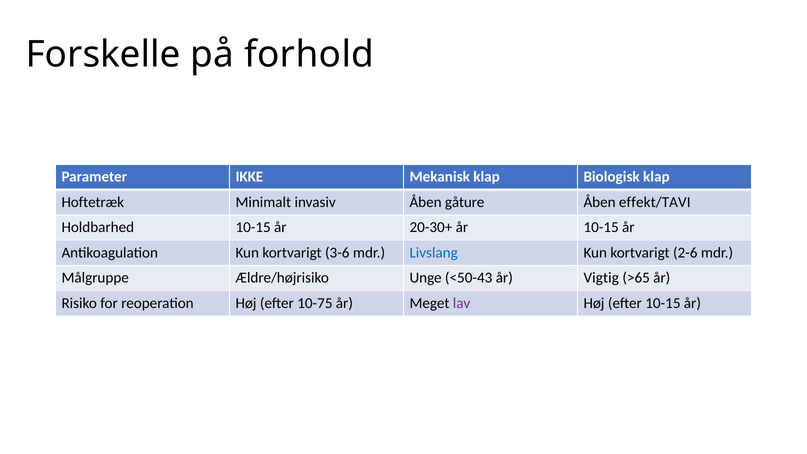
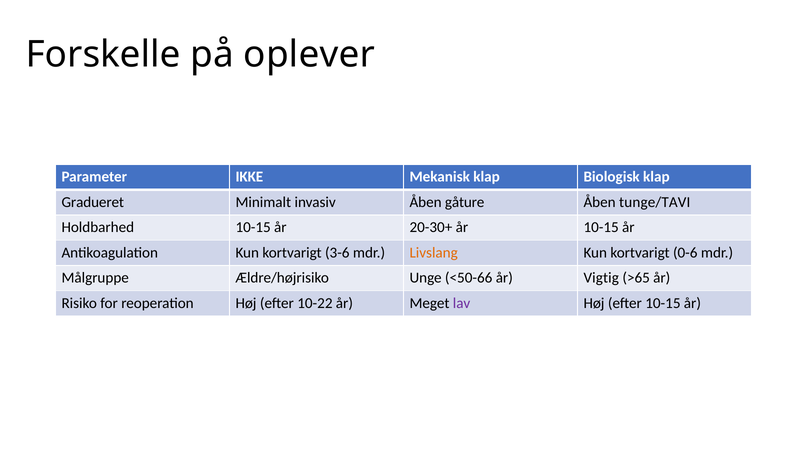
forhold: forhold -> oplever
Hoftetræk: Hoftetræk -> Gradueret
effekt/TAVI: effekt/TAVI -> tunge/TAVI
Livslang colour: blue -> orange
2-6: 2-6 -> 0-6
<50-43: <50-43 -> <50-66
10-75: 10-75 -> 10-22
